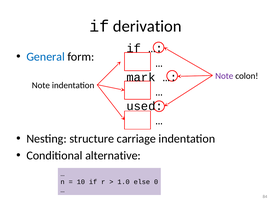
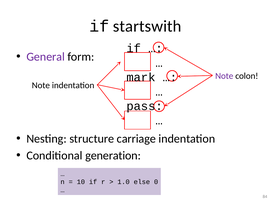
derivation: derivation -> startswith
General colour: blue -> purple
used: used -> pass
alternative: alternative -> generation
